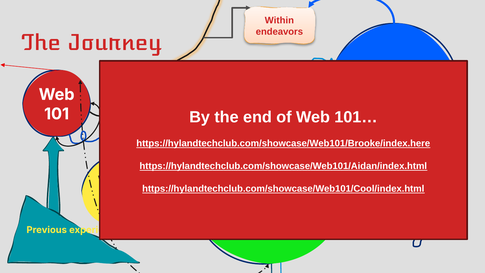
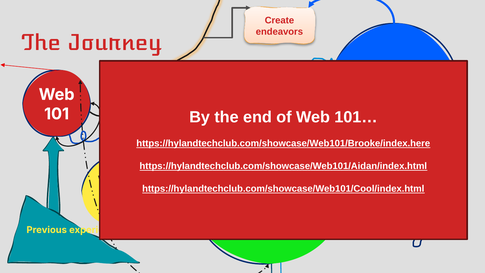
Within: Within -> Create
